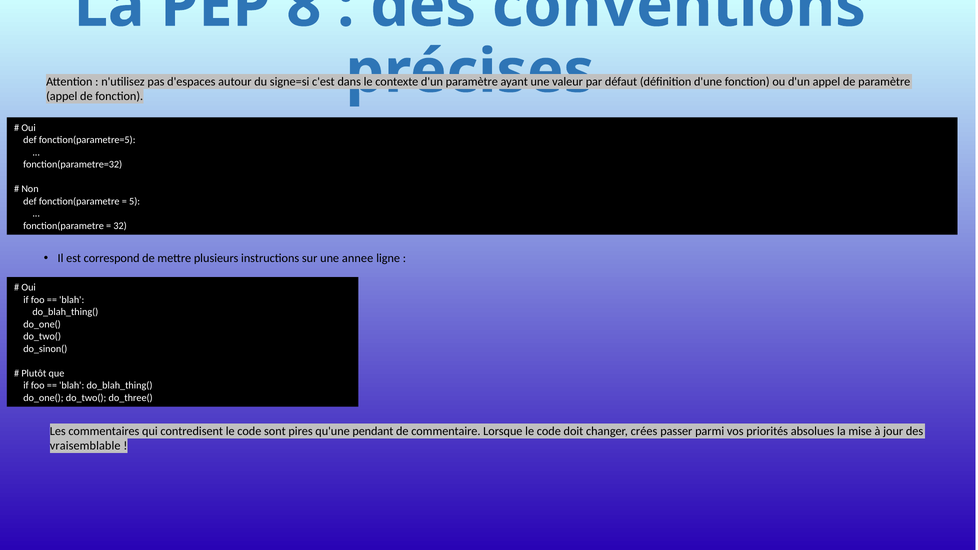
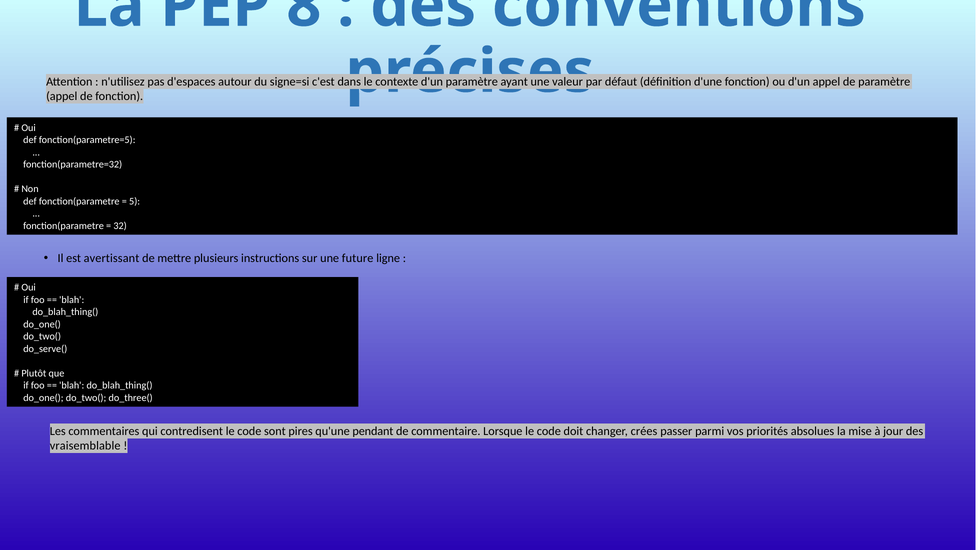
correspond: correspond -> avertissant
annee: annee -> future
do_sinon(: do_sinon( -> do_serve(
